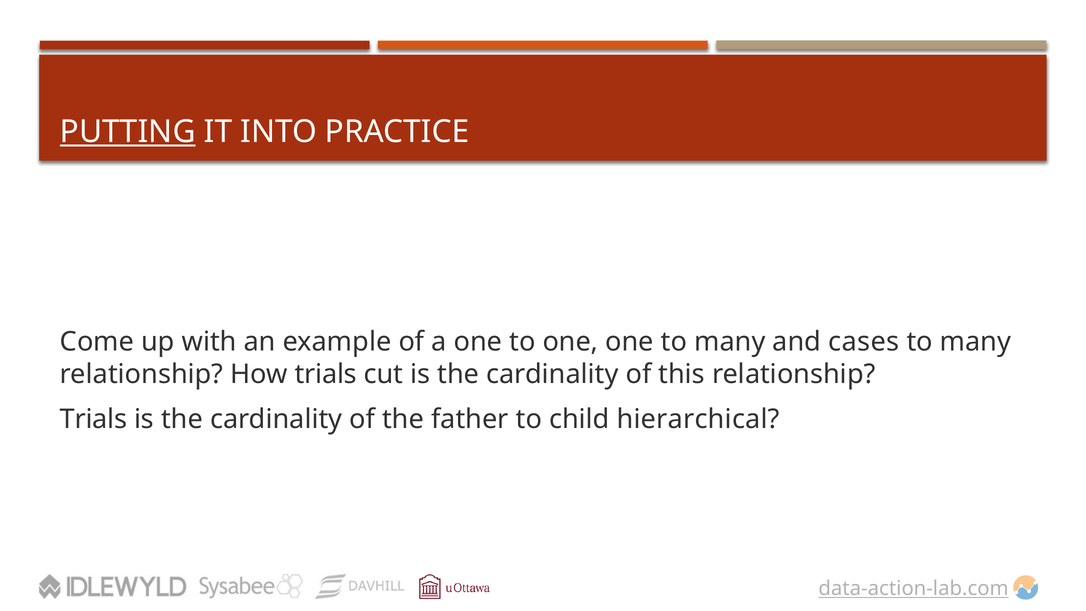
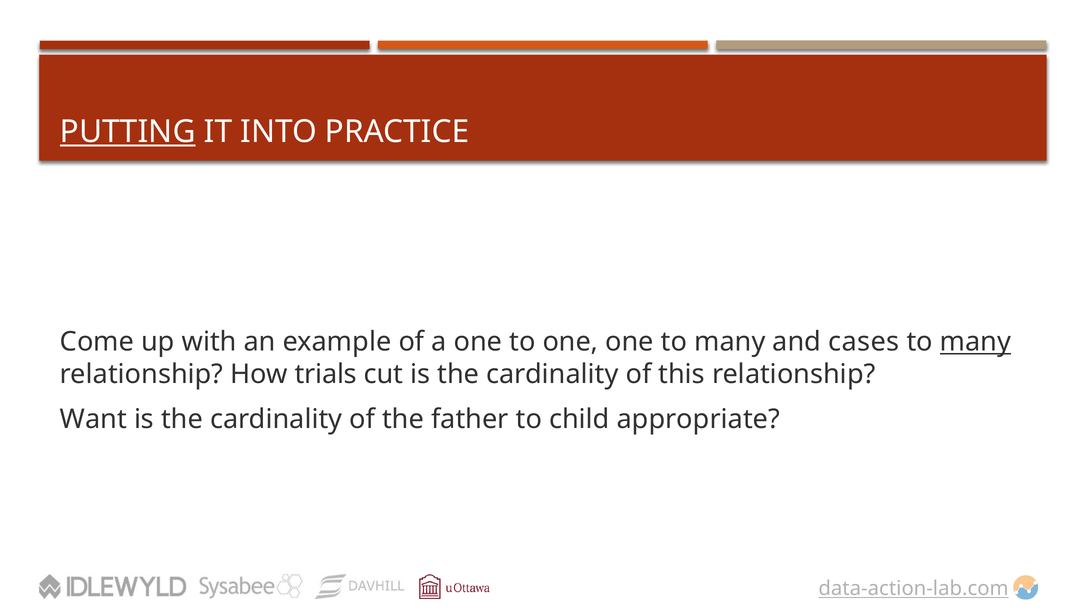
many at (975, 342) underline: none -> present
Trials at (94, 419): Trials -> Want
hierarchical: hierarchical -> appropriate
